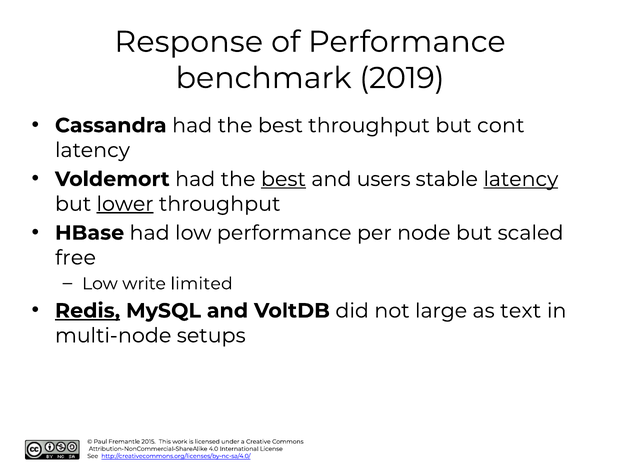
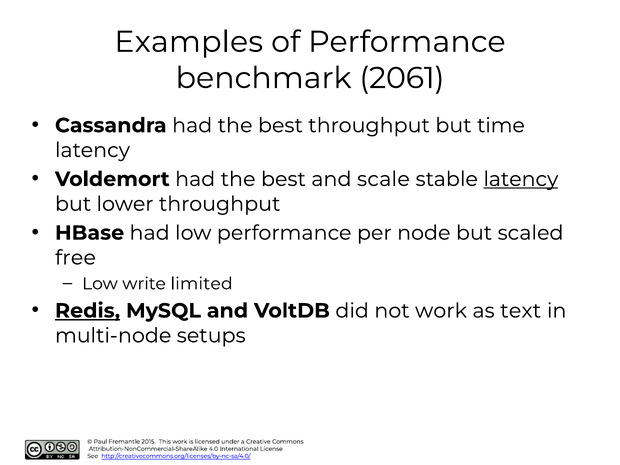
Response: Response -> Examples
2019: 2019 -> 2061
cont: cont -> time
best at (283, 179) underline: present -> none
users: users -> scale
lower underline: present -> none
not large: large -> work
